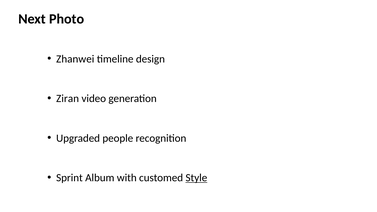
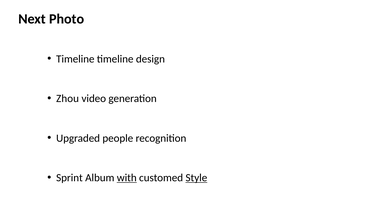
Zhanwei at (75, 59): Zhanwei -> Timeline
Ziran: Ziran -> Zhou
with underline: none -> present
